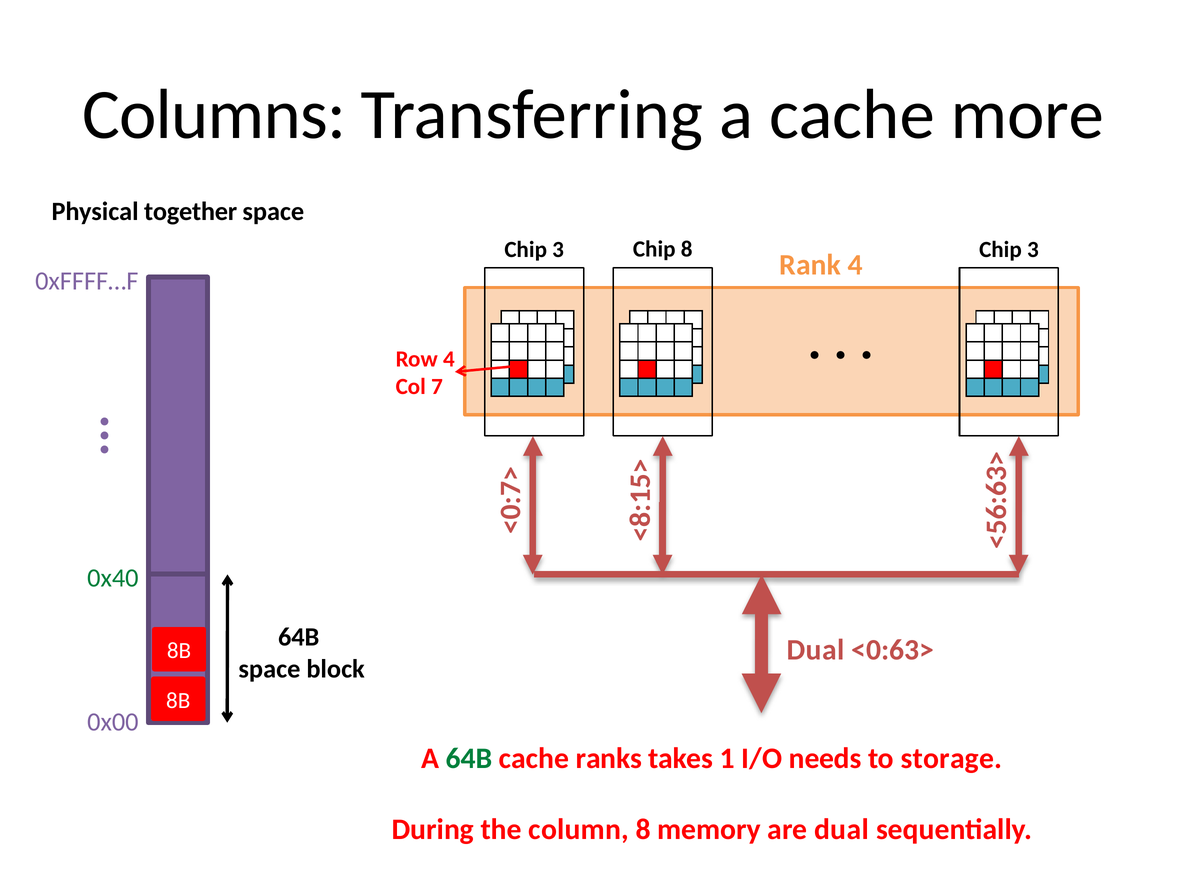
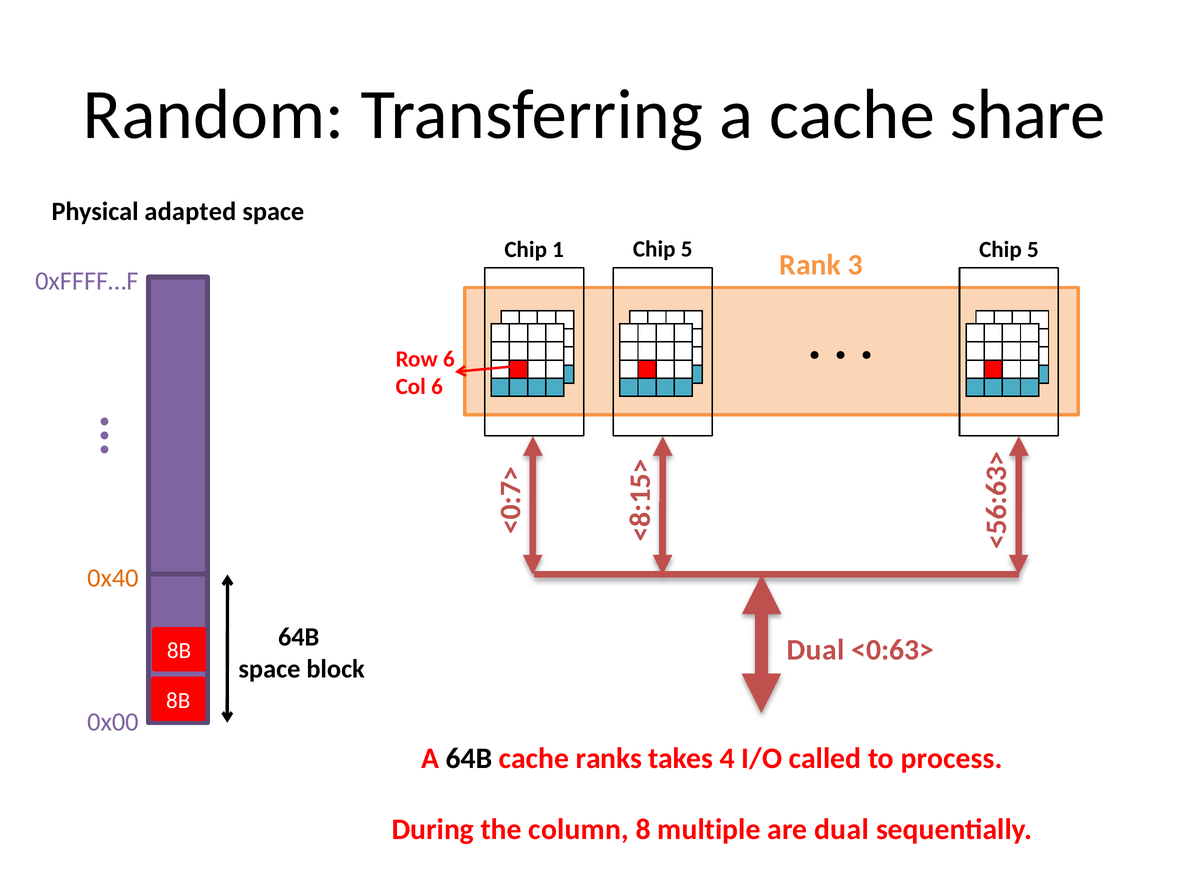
Columns: Columns -> Random
more: more -> share
together: together -> adapted
3 at (558, 249): 3 -> 1
8 at (687, 249): 8 -> 5
3 at (1033, 249): 3 -> 5
Rank 4: 4 -> 3
Row 4: 4 -> 6
Col 7: 7 -> 6
0x40 colour: green -> orange
64B at (469, 758) colour: green -> black
takes 1: 1 -> 4
needs: needs -> called
storage: storage -> process
memory: memory -> multiple
